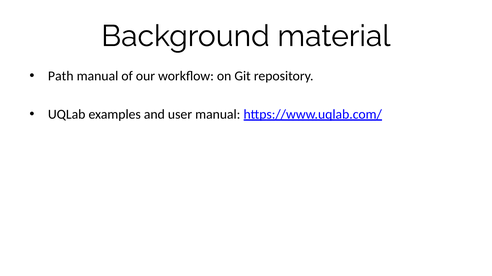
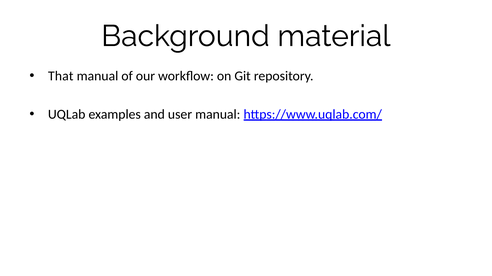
Path: Path -> That
